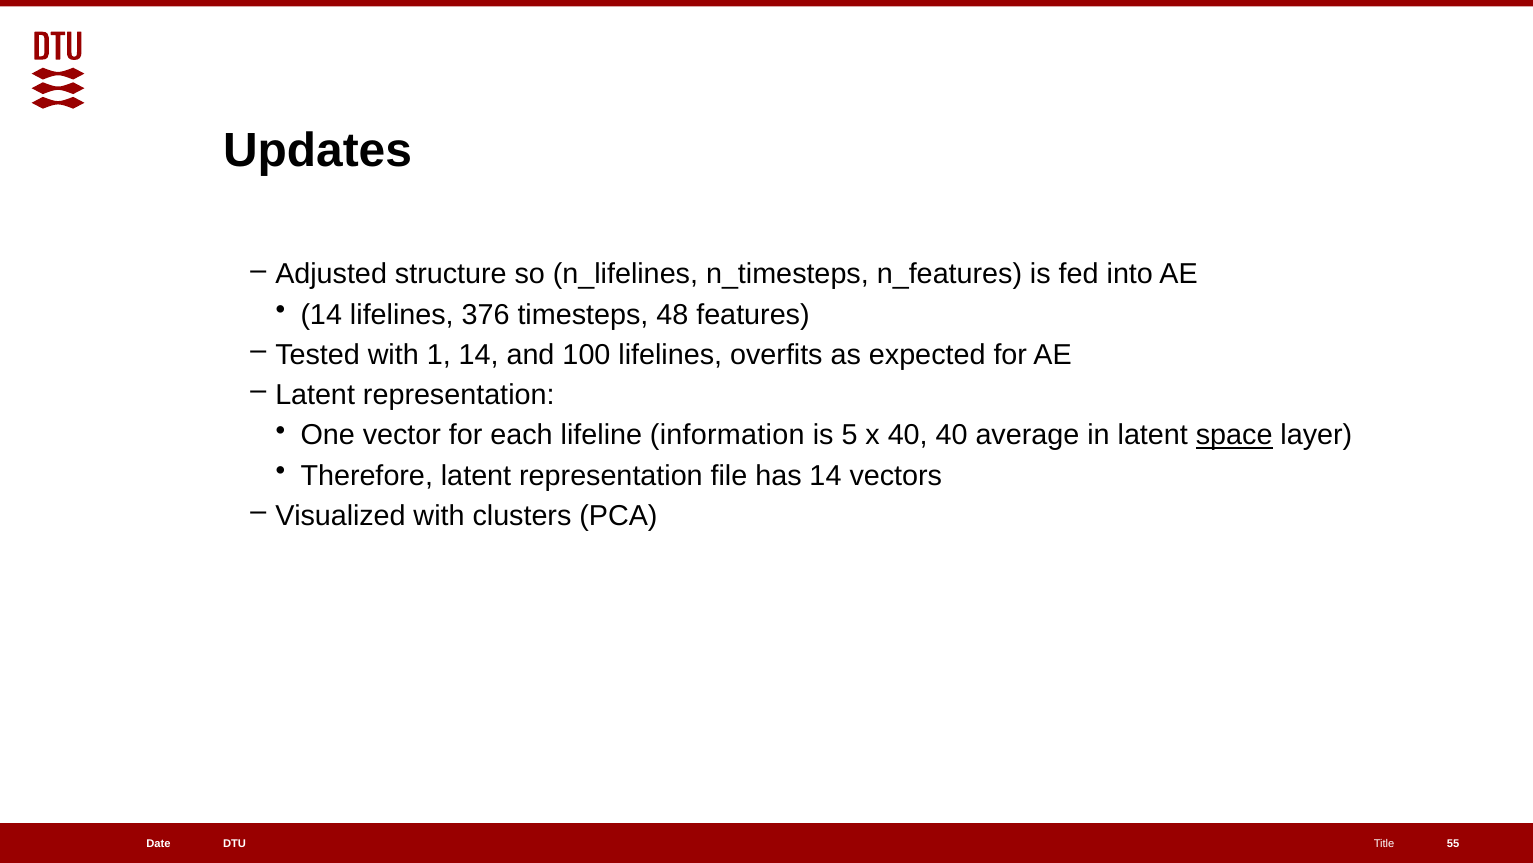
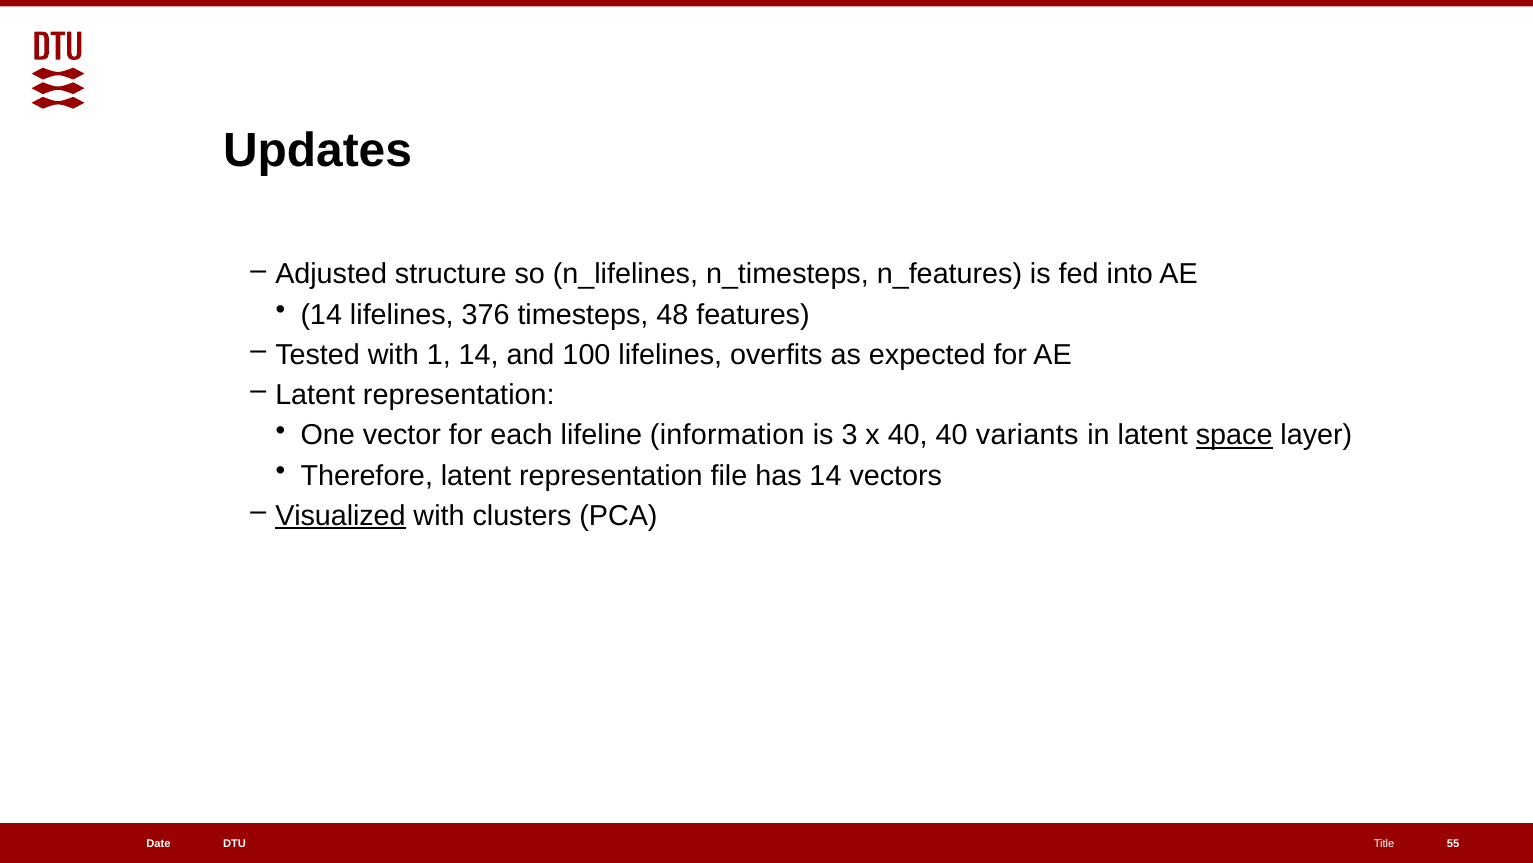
5: 5 -> 3
average: average -> variants
Visualized underline: none -> present
